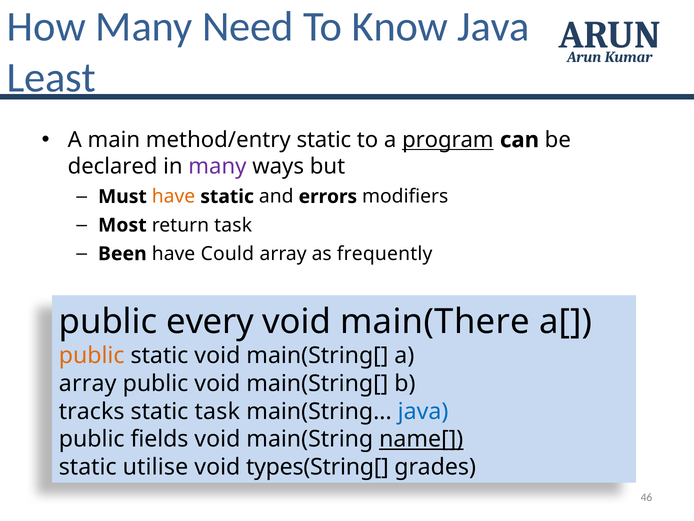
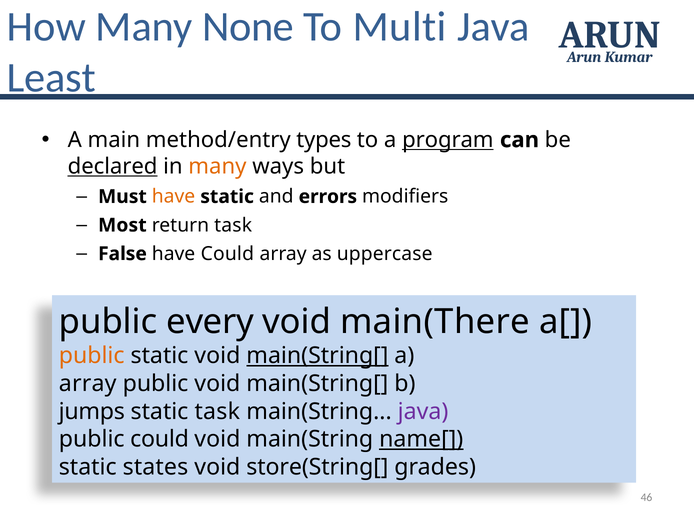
Need: Need -> None
Know: Know -> Multi
method/entry static: static -> types
declared underline: none -> present
many at (217, 166) colour: purple -> orange
Been: Been -> False
frequently: frequently -> uppercase
main(String[ at (317, 355) underline: none -> present
tracks: tracks -> jumps
java at (423, 411) colour: blue -> purple
public fields: fields -> could
utilise: utilise -> states
types(String[: types(String[ -> store(String[
